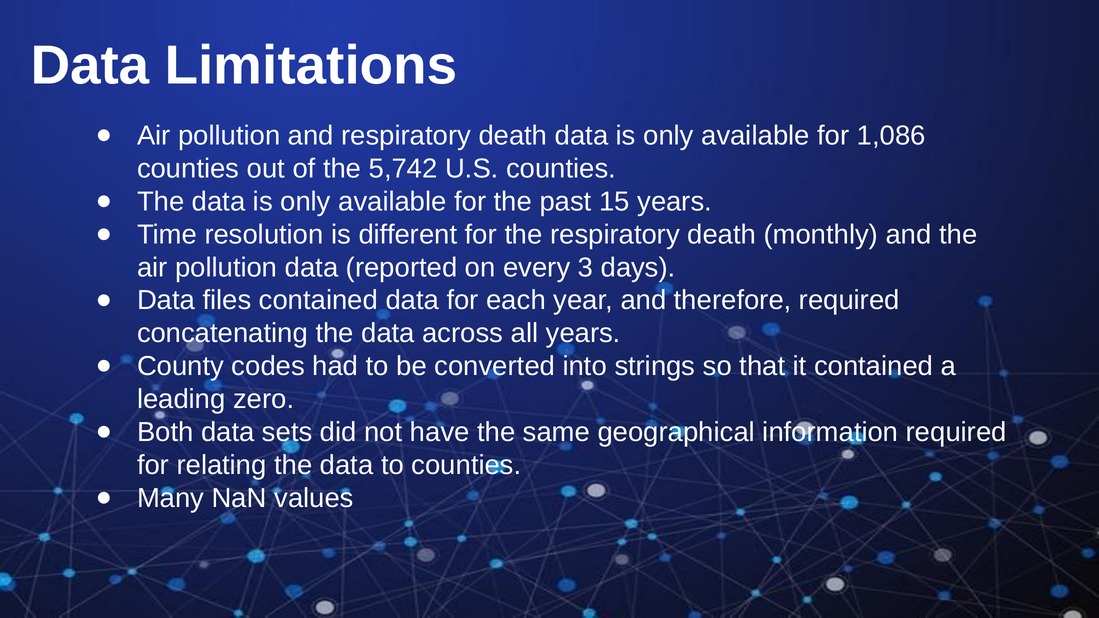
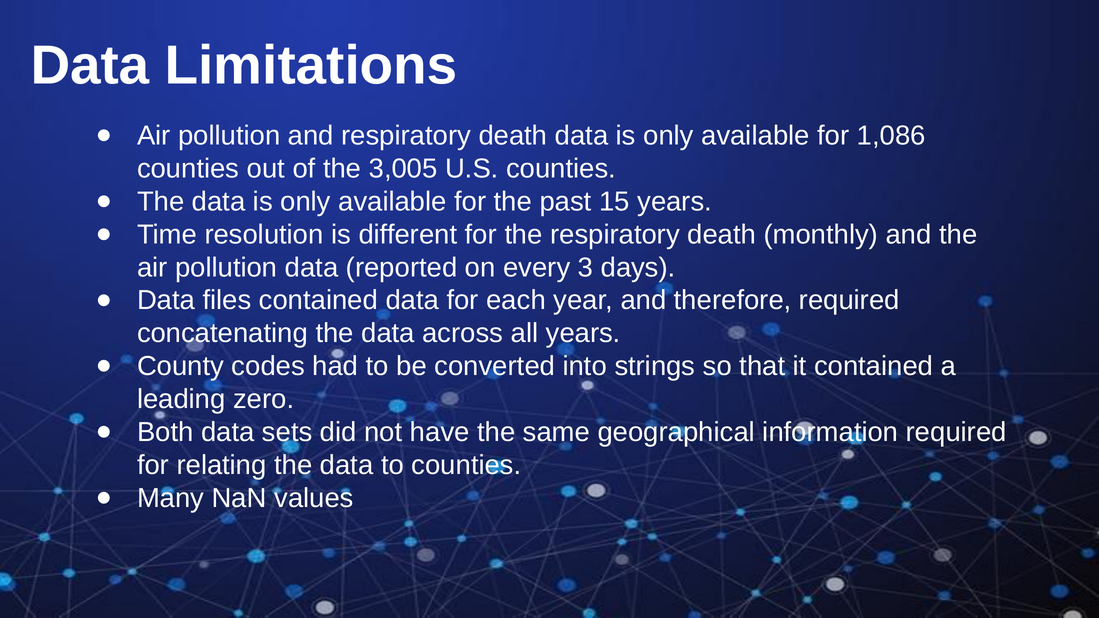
5,742: 5,742 -> 3,005
